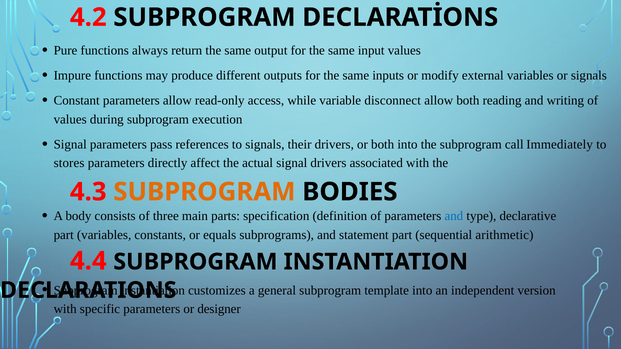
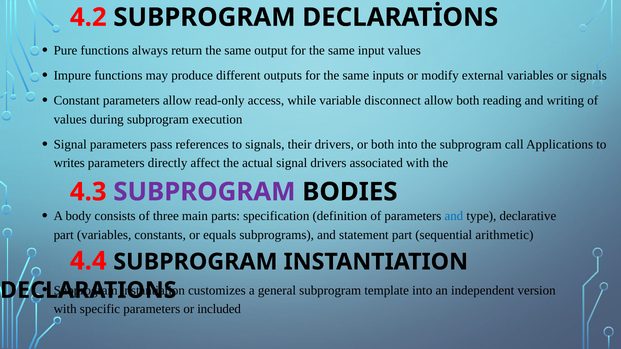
Immediately: Immediately -> Applications
stores: stores -> writes
SUBPROGRAM at (204, 192) colour: orange -> purple
designer: designer -> included
